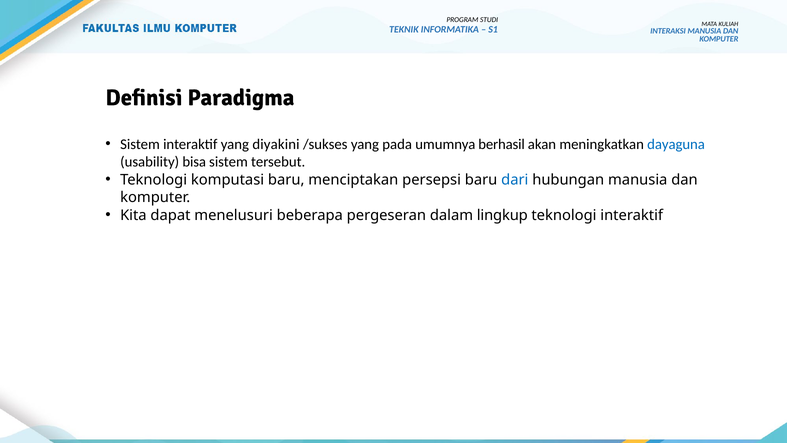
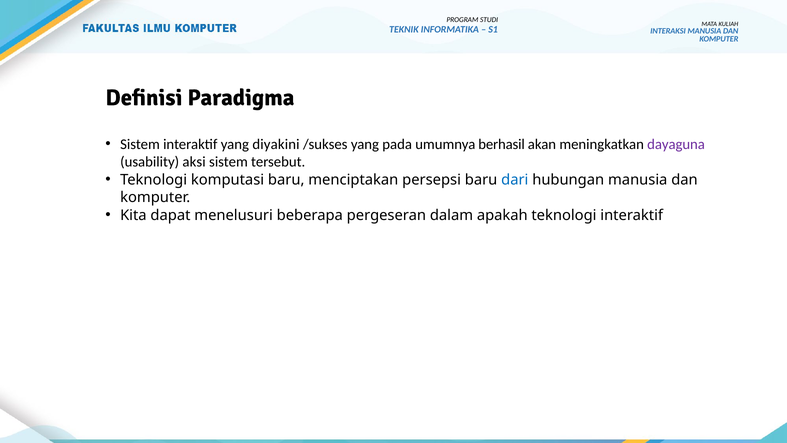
dayaguna colour: blue -> purple
bisa: bisa -> aksi
lingkup: lingkup -> apakah
